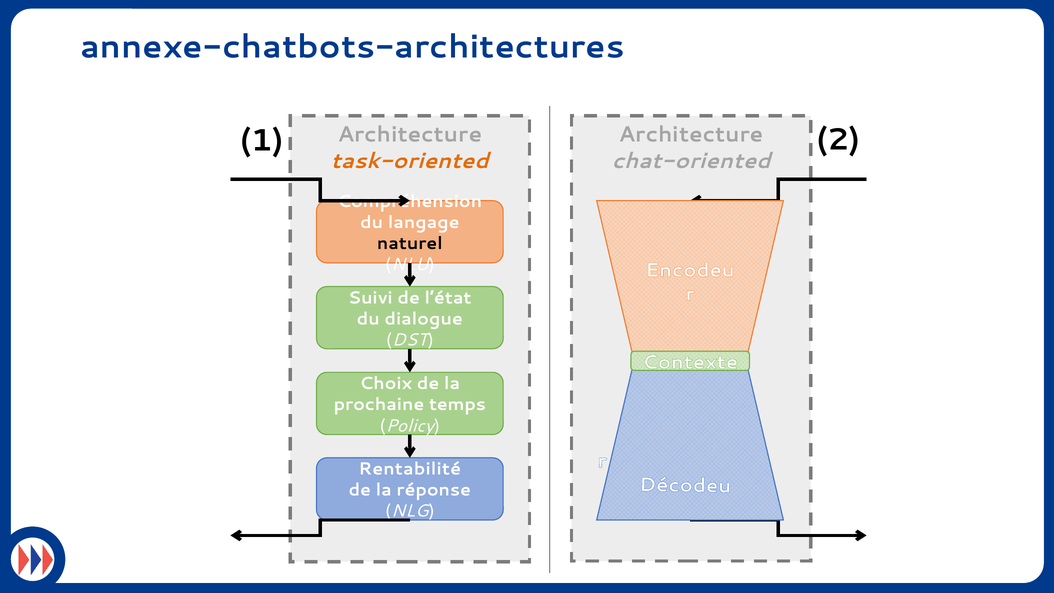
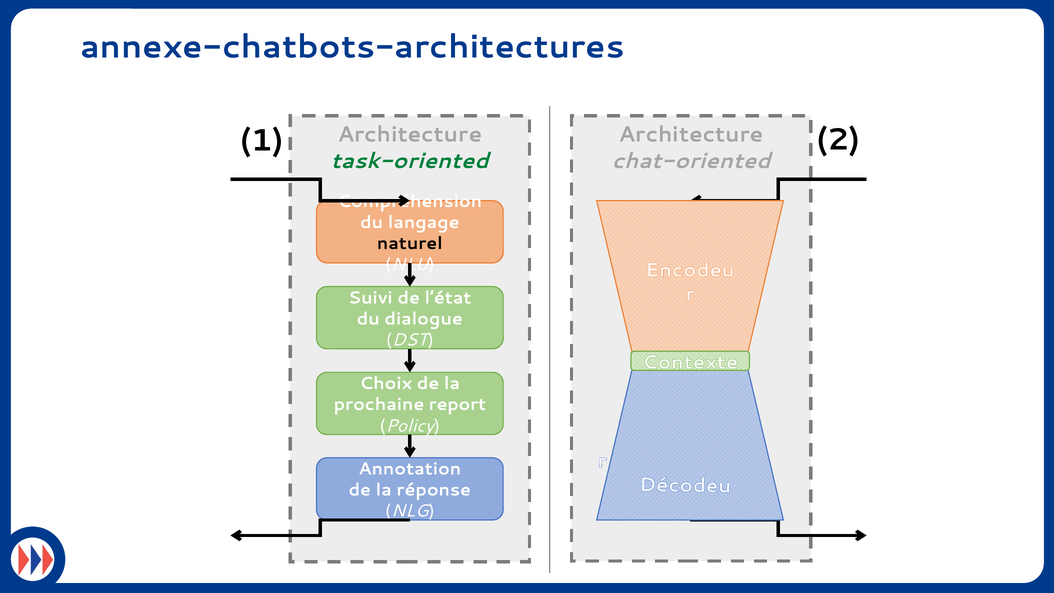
task-oriented colour: orange -> green
temps: temps -> report
Rentabilité: Rentabilité -> Annotation
